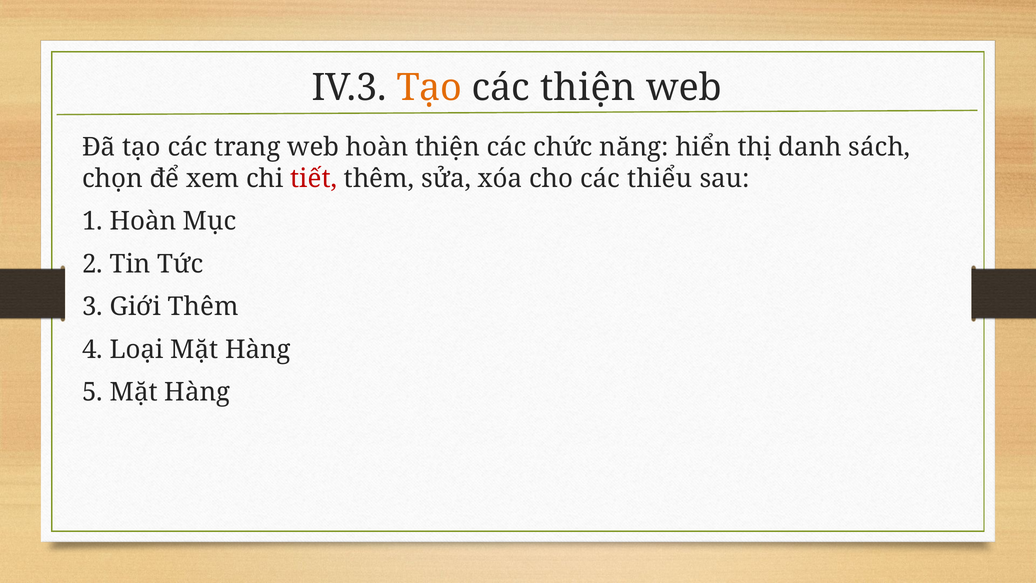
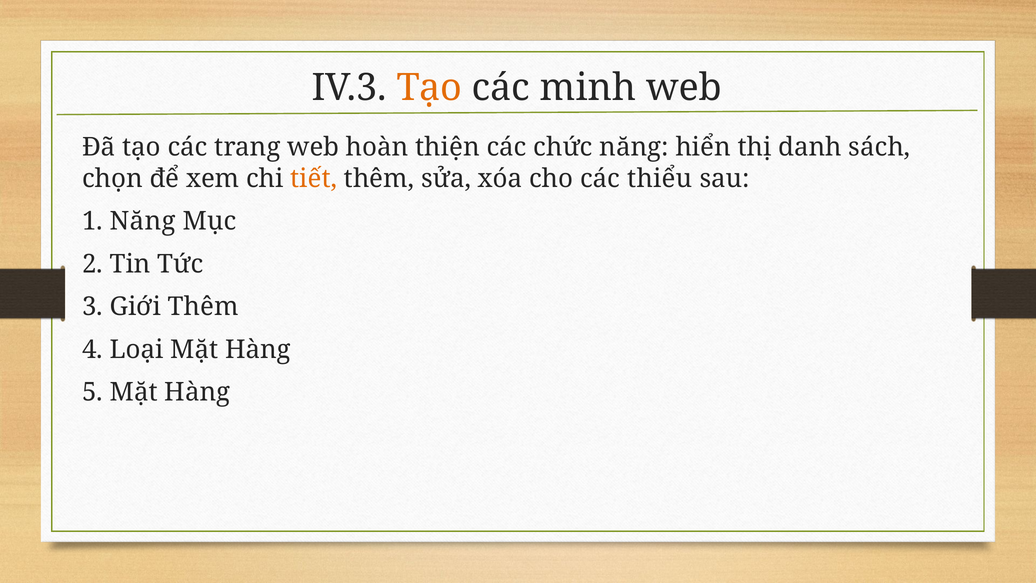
các thiện: thiện -> minh
tiết colour: red -> orange
1 Hoàn: Hoàn -> Năng
